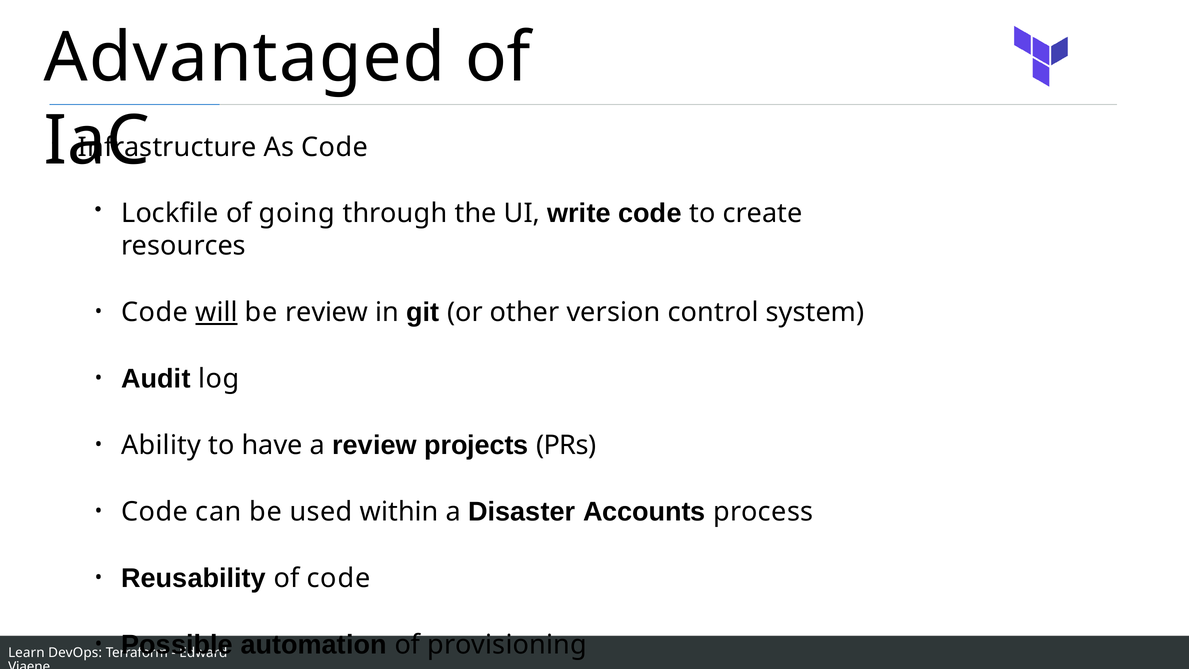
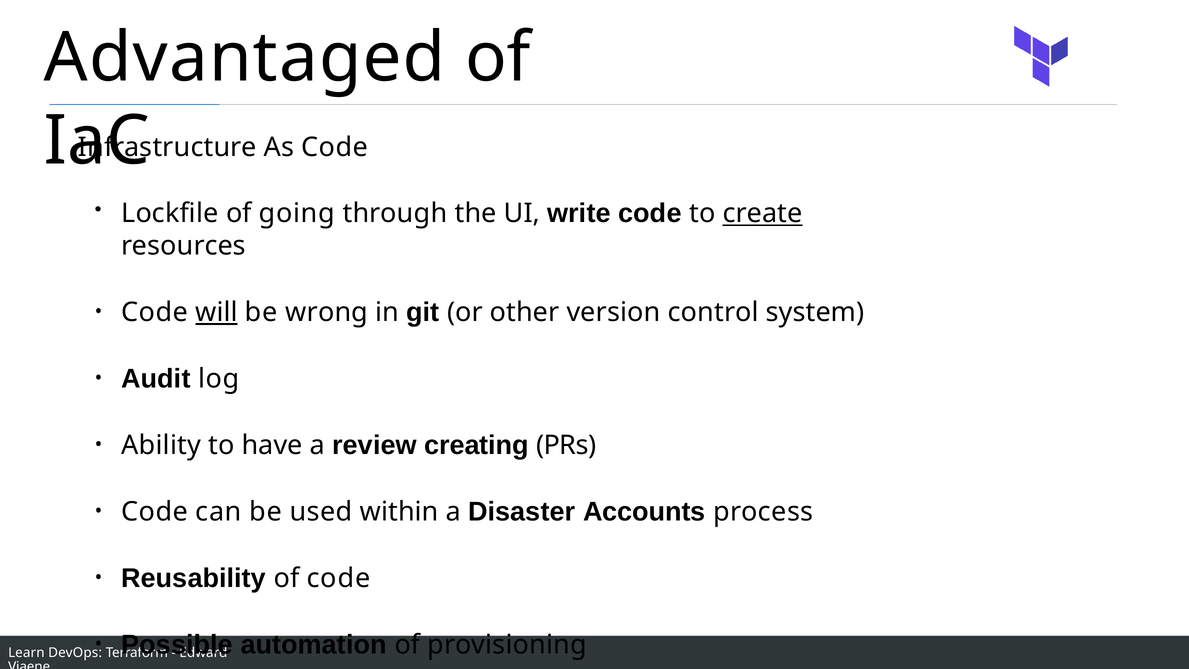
create underline: none -> present
be review: review -> wrong
projects: projects -> creating
